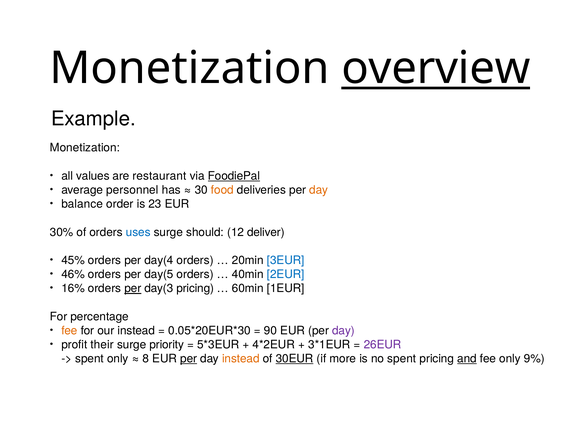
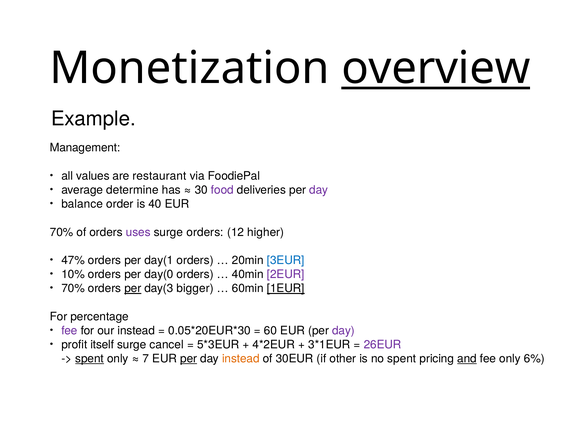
Monetization at (85, 148): Monetization -> Management
FoodiePal underline: present -> none
personnel: personnel -> determine
food colour: orange -> purple
day at (319, 190) colour: orange -> purple
23: 23 -> 40
30% at (62, 232): 30% -> 70%
uses colour: blue -> purple
surge should: should -> orders
deliver: deliver -> higher
45%: 45% -> 47%
day(4: day(4 -> day(1
46%: 46% -> 10%
day(5: day(5 -> day(0
2EUR colour: blue -> purple
16% at (73, 288): 16% -> 70%
day(3 pricing: pricing -> bigger
1EUR underline: none -> present
fee at (69, 331) colour: orange -> purple
90: 90 -> 60
their: their -> itself
priority: priority -> cancel
spent at (90, 359) underline: none -> present
8: 8 -> 7
30EUR underline: present -> none
more: more -> other
9%: 9% -> 6%
